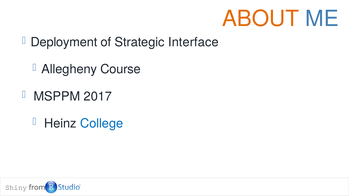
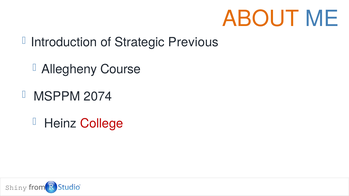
Deployment: Deployment -> Introduction
Interface: Interface -> Previous
2017: 2017 -> 2074
College colour: blue -> red
